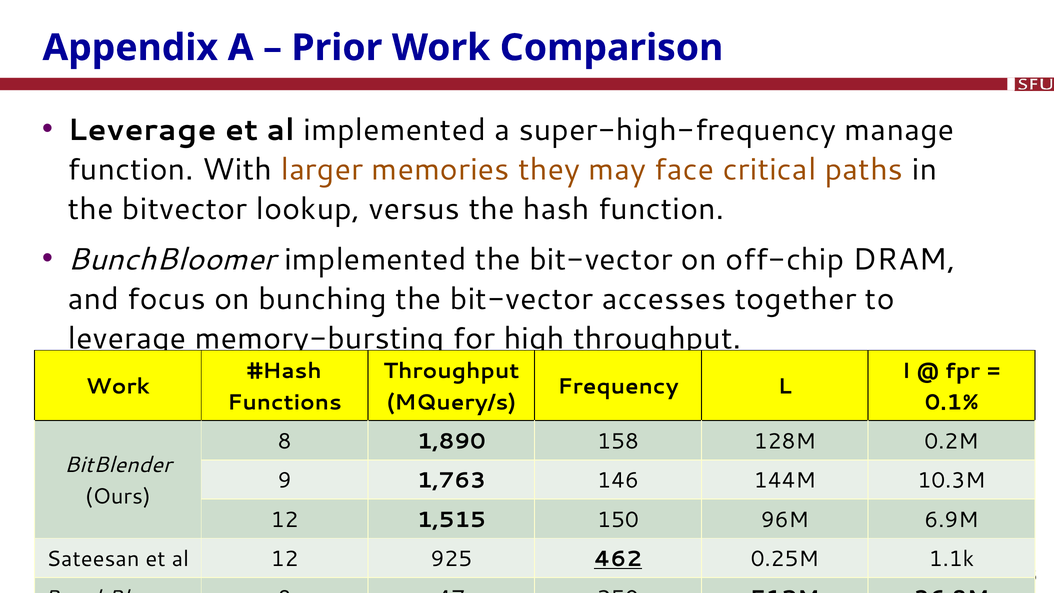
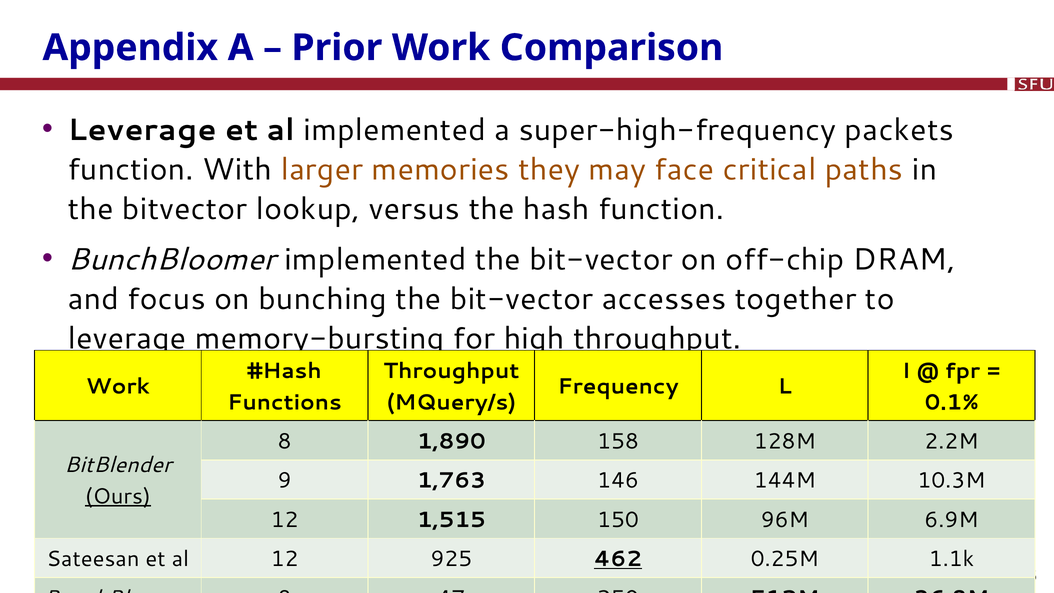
manage: manage -> packets
0.2M: 0.2M -> 2.2M
Ours underline: none -> present
